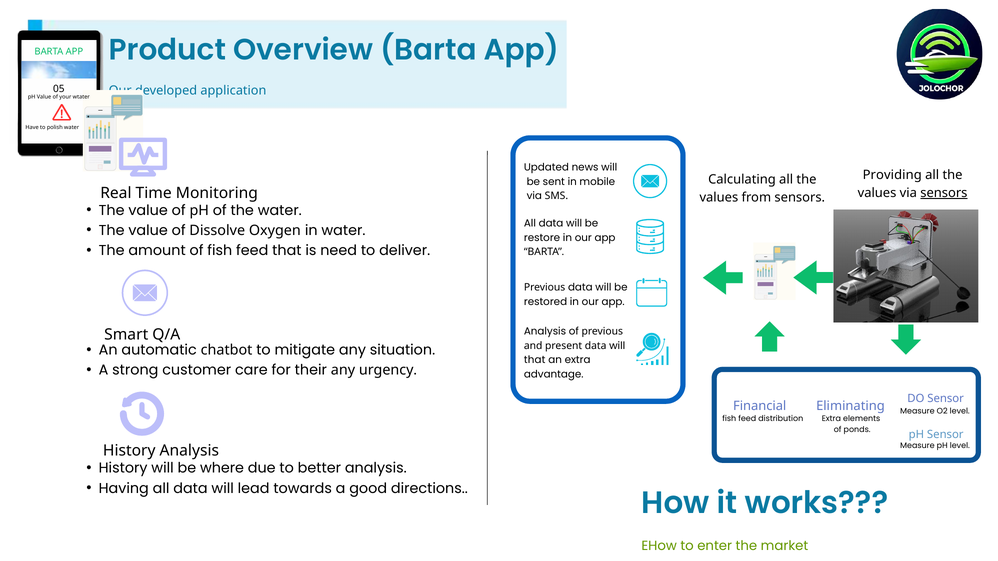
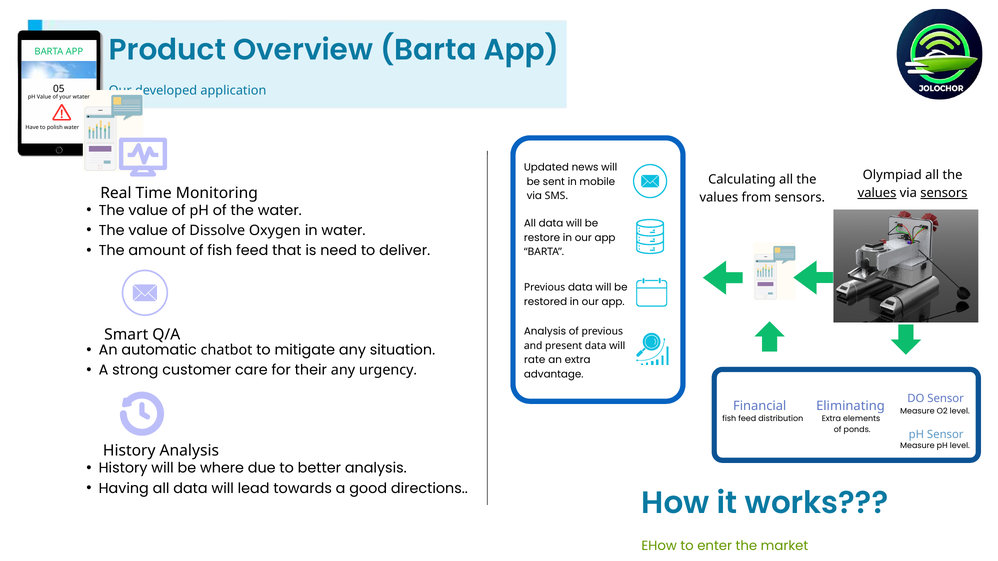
Providing: Providing -> Olympiad
values at (877, 193) underline: none -> present
that at (535, 360): that -> rate
